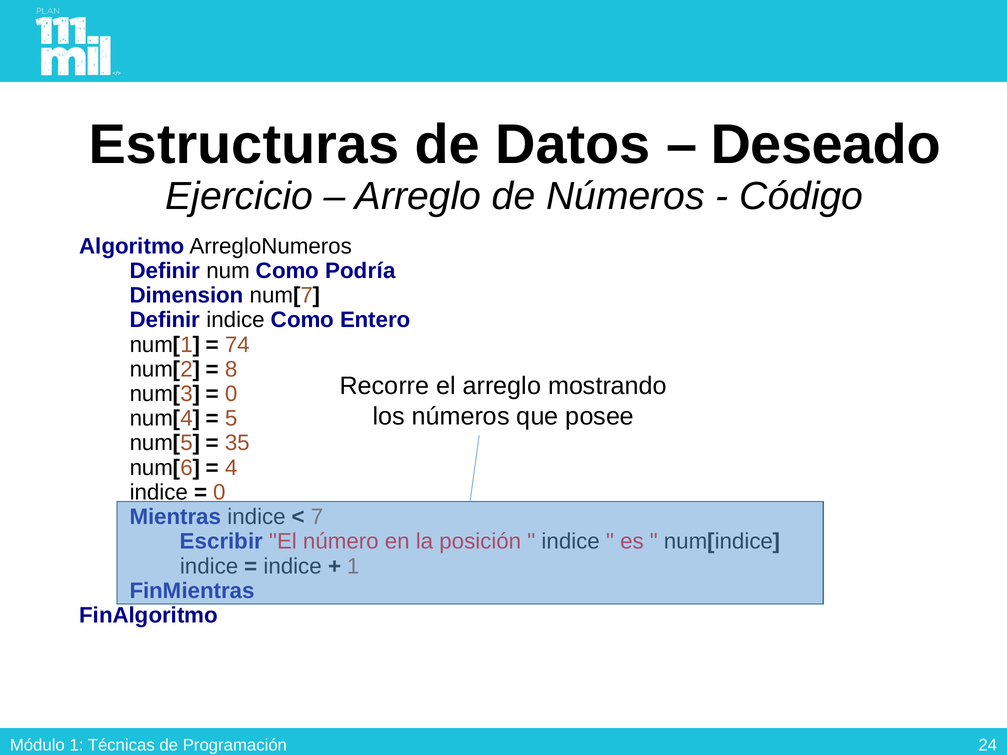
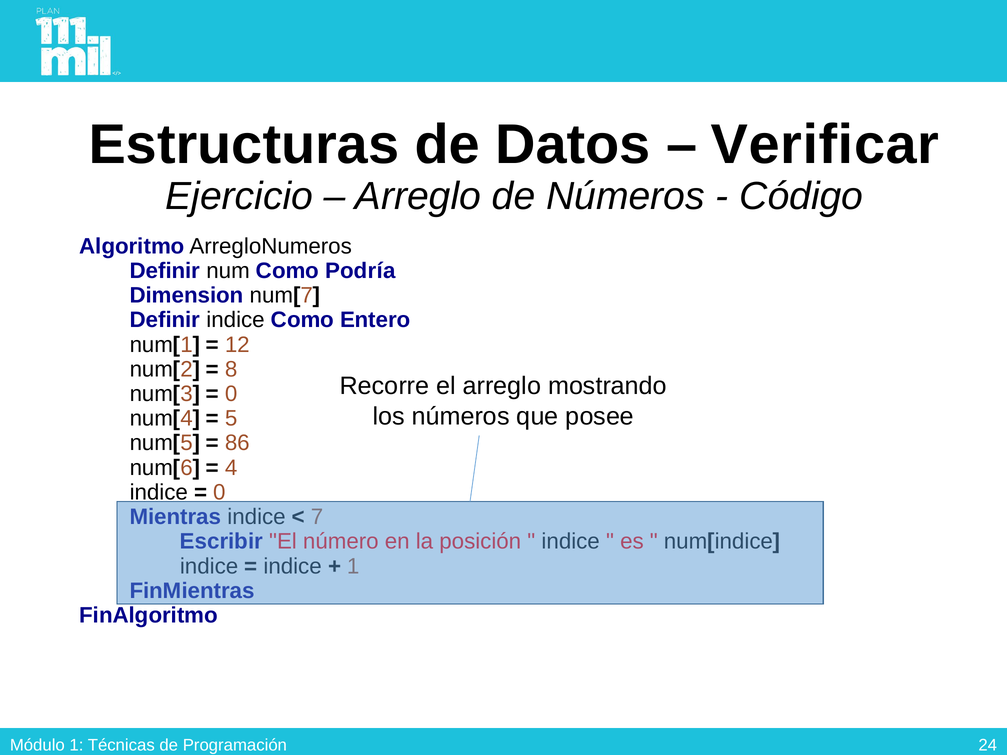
Deseado: Deseado -> Verificar
74: 74 -> 12
35: 35 -> 86
